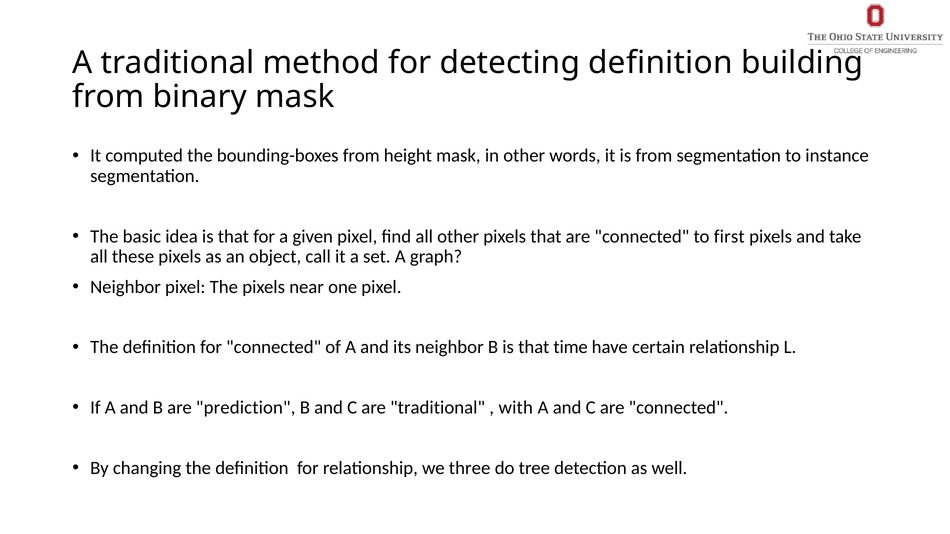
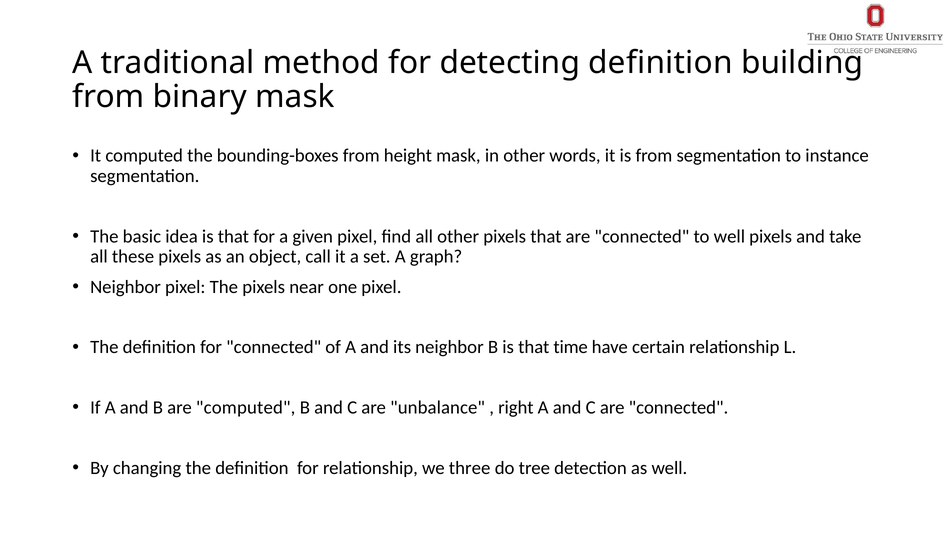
to first: first -> well
are prediction: prediction -> computed
are traditional: traditional -> unbalance
with: with -> right
